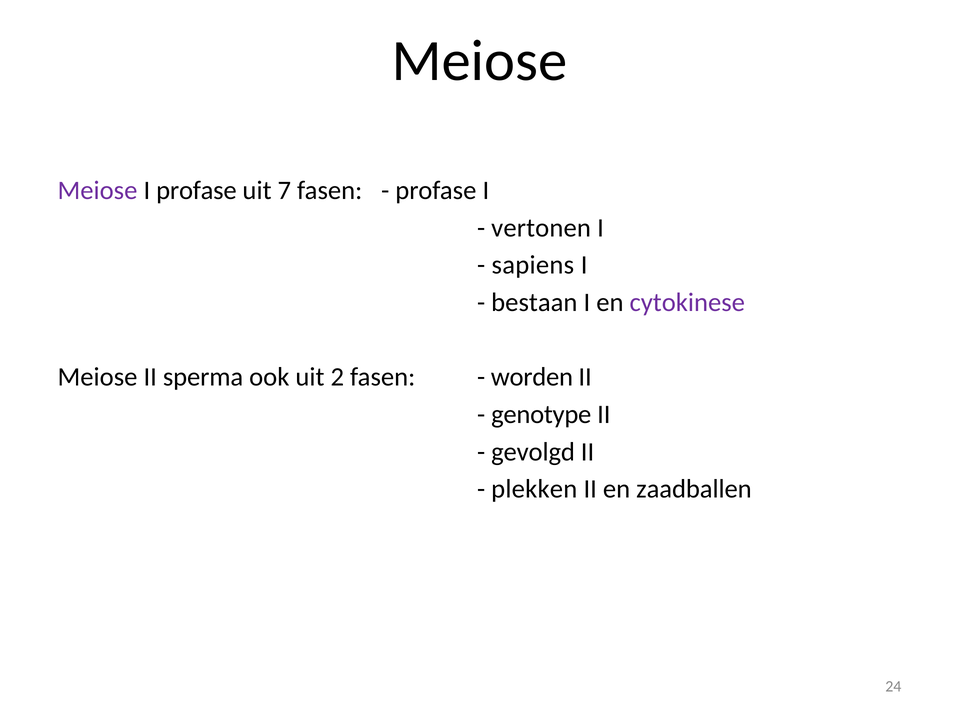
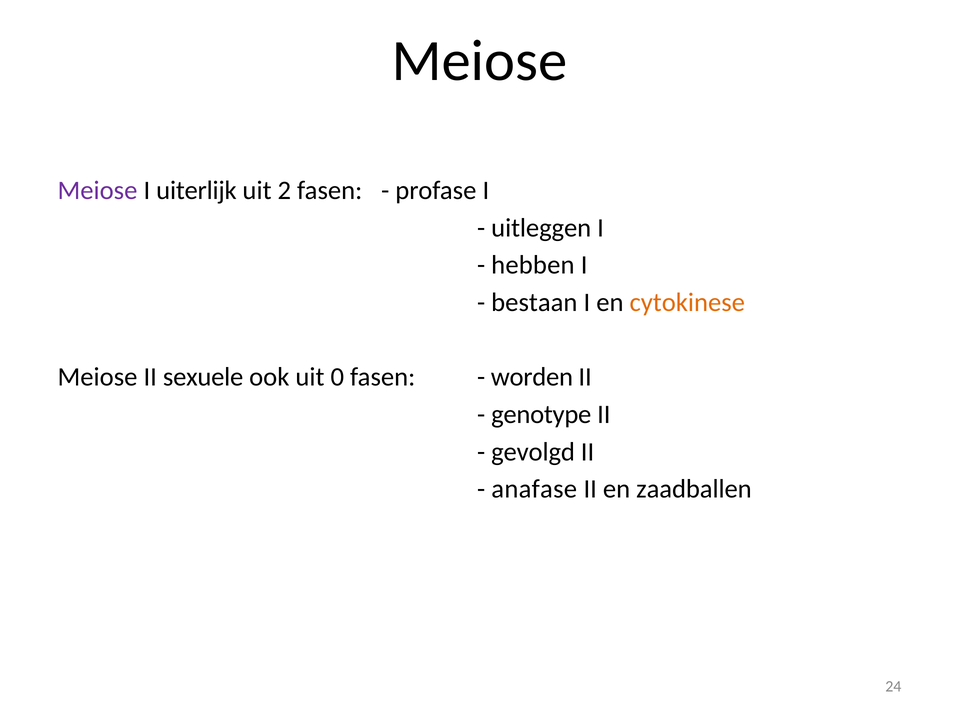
I profase: profase -> uiterlijk
7: 7 -> 2
vertonen: vertonen -> uitleggen
sapiens: sapiens -> hebben
cytokinese colour: purple -> orange
sperma: sperma -> sexuele
2: 2 -> 0
plekken: plekken -> anafase
